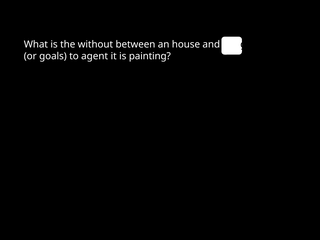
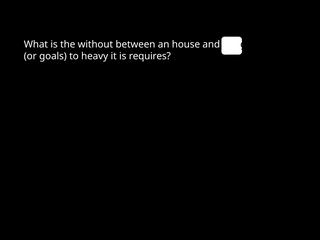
agent: agent -> heavy
painting: painting -> requires
